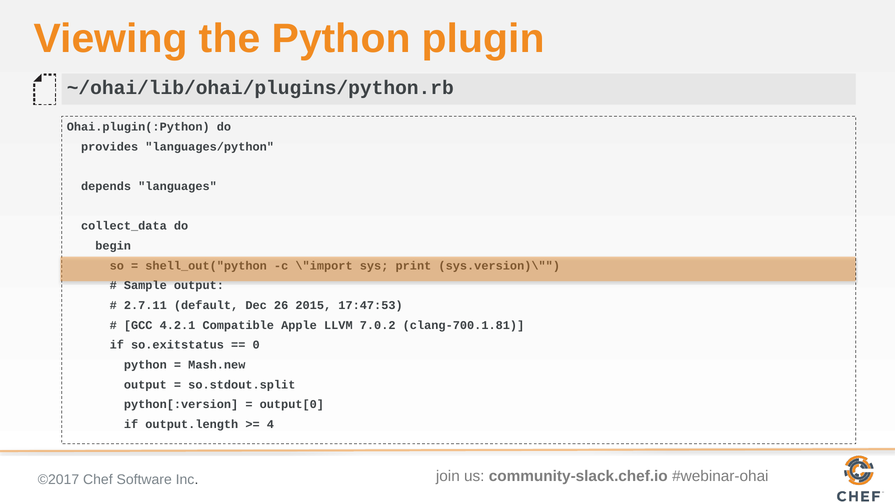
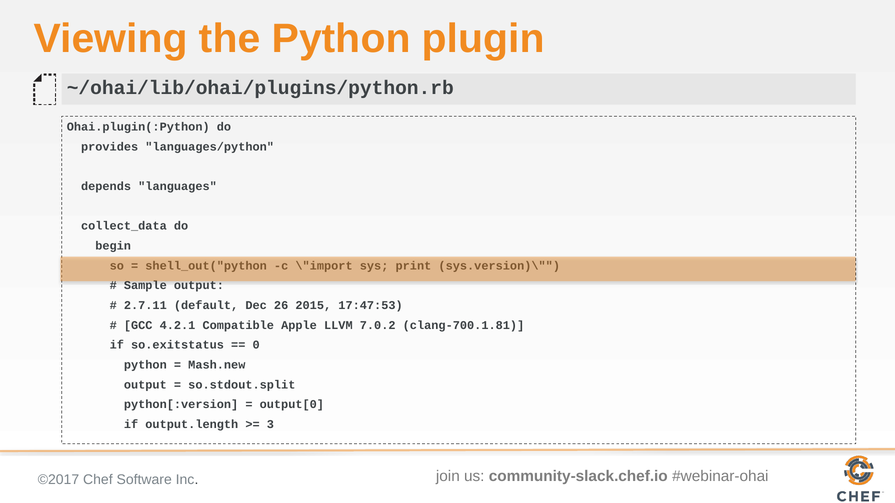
4: 4 -> 3
